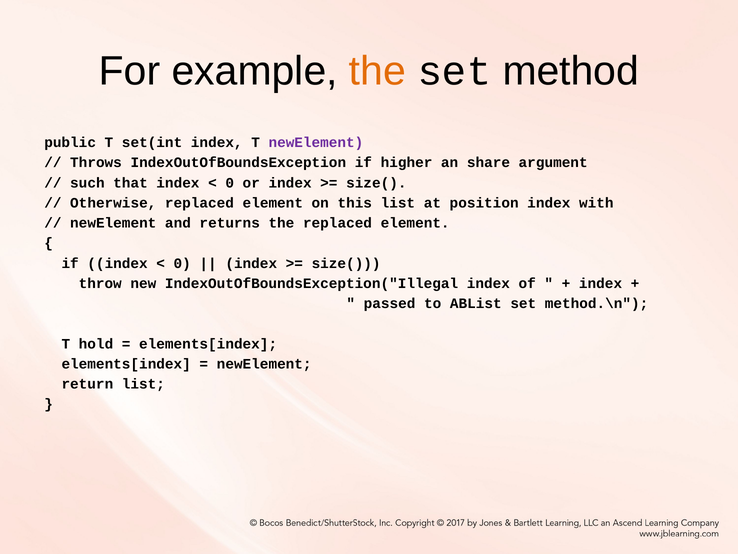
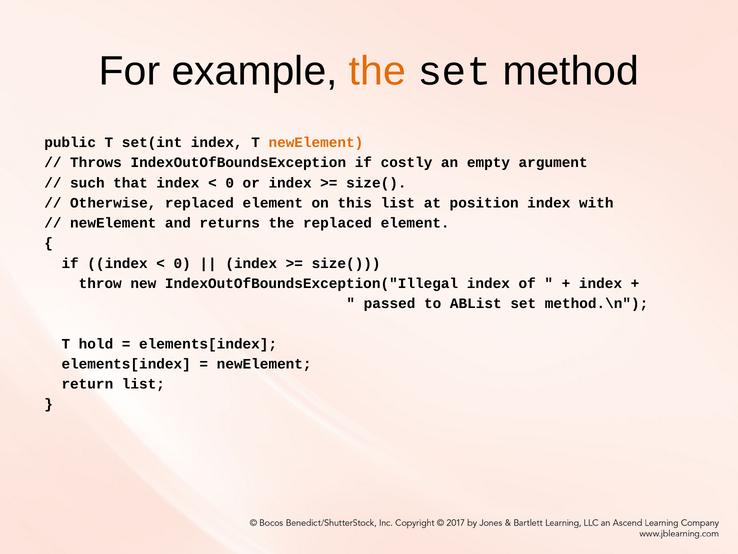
newElement at (316, 142) colour: purple -> orange
higher: higher -> costly
share: share -> empty
